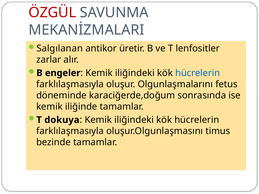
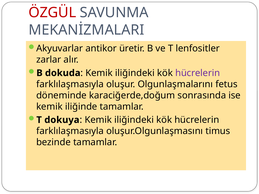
Salgılanan: Salgılanan -> Akyuvarlar
engeler: engeler -> dokuda
hücrelerin at (198, 73) colour: blue -> purple
